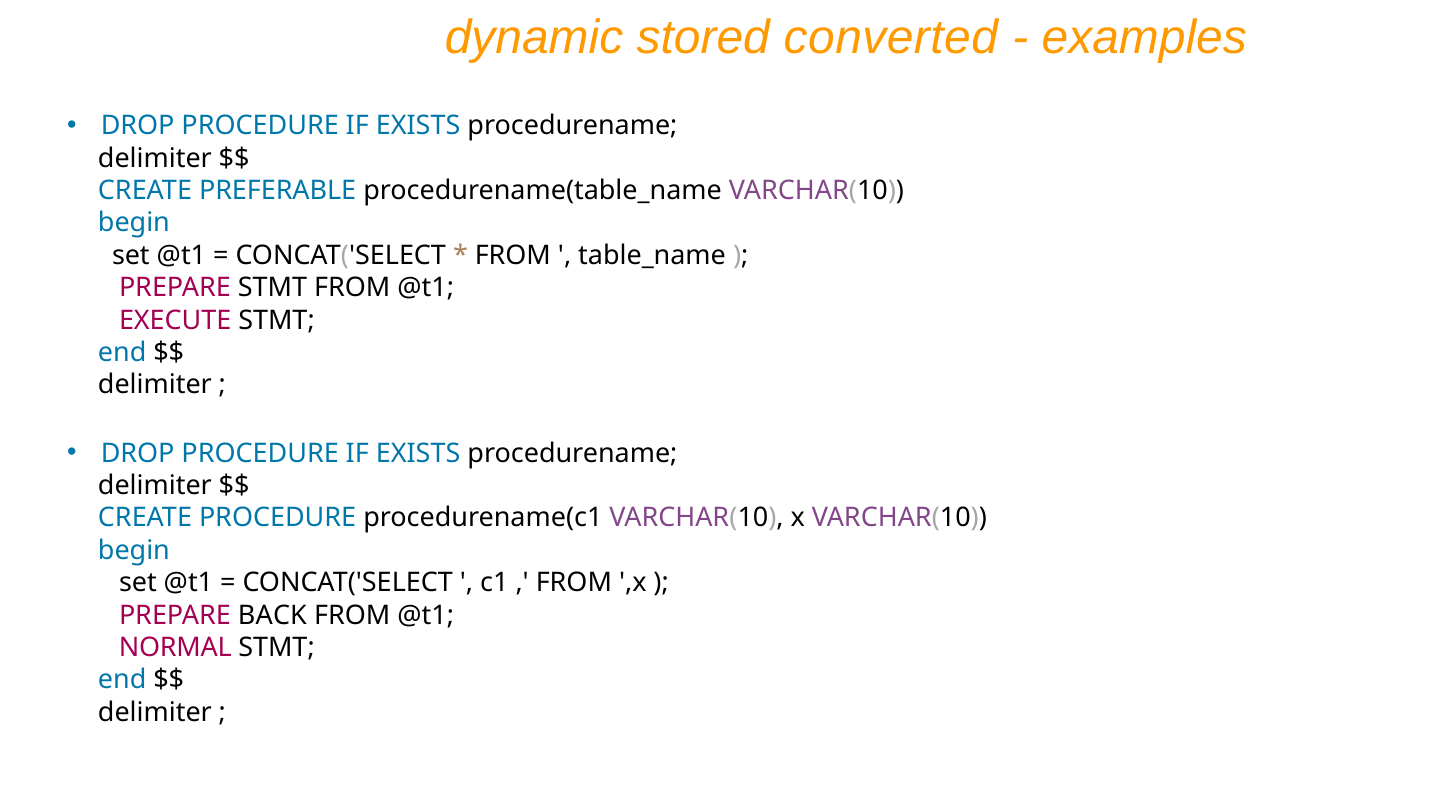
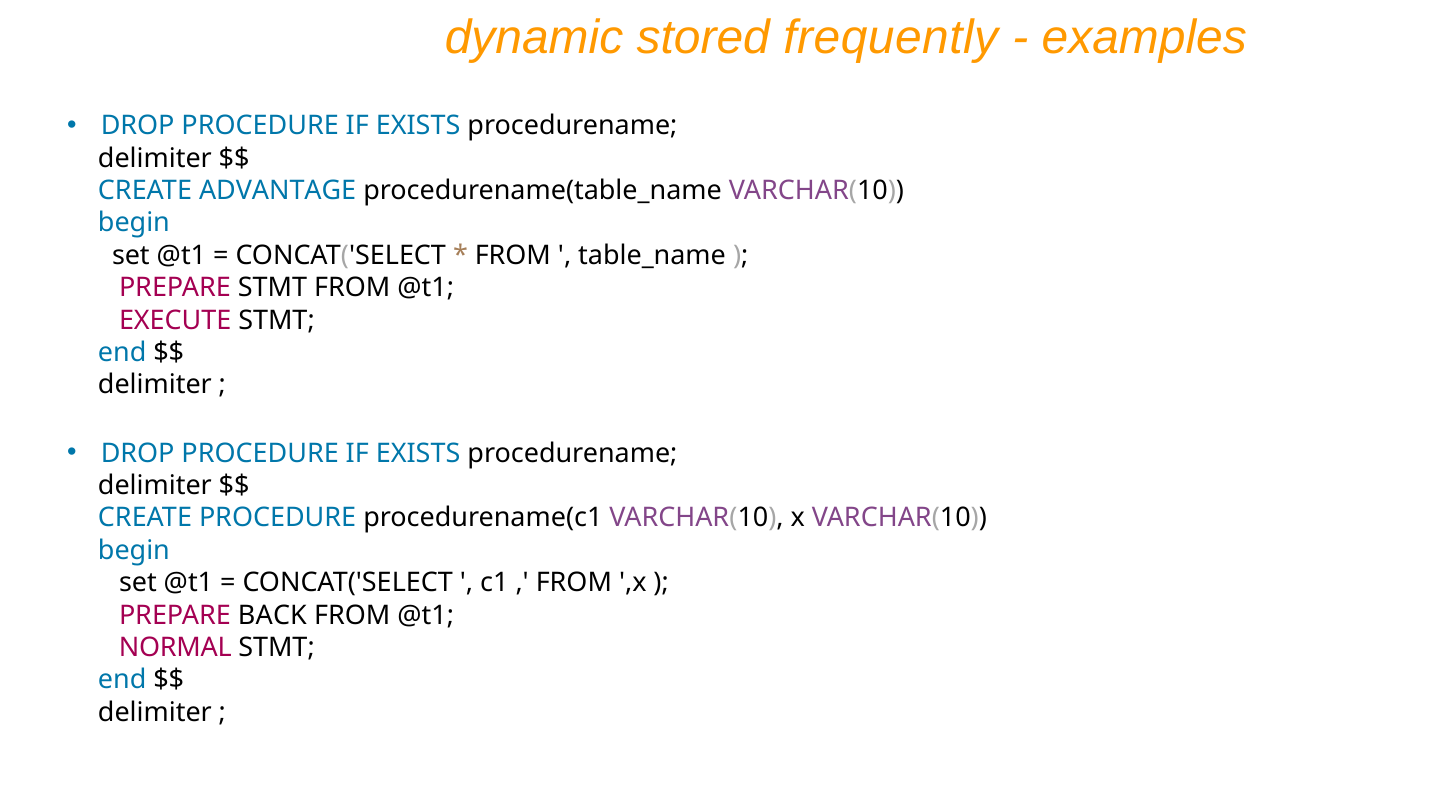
converted: converted -> frequently
PREFERABLE: PREFERABLE -> ADVANTAGE
